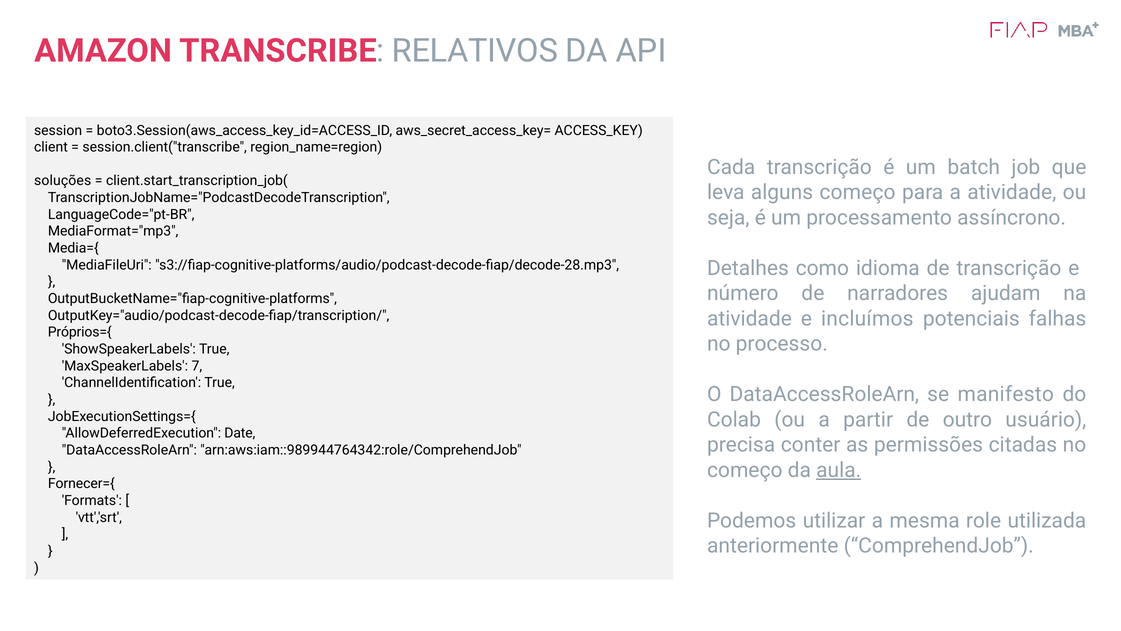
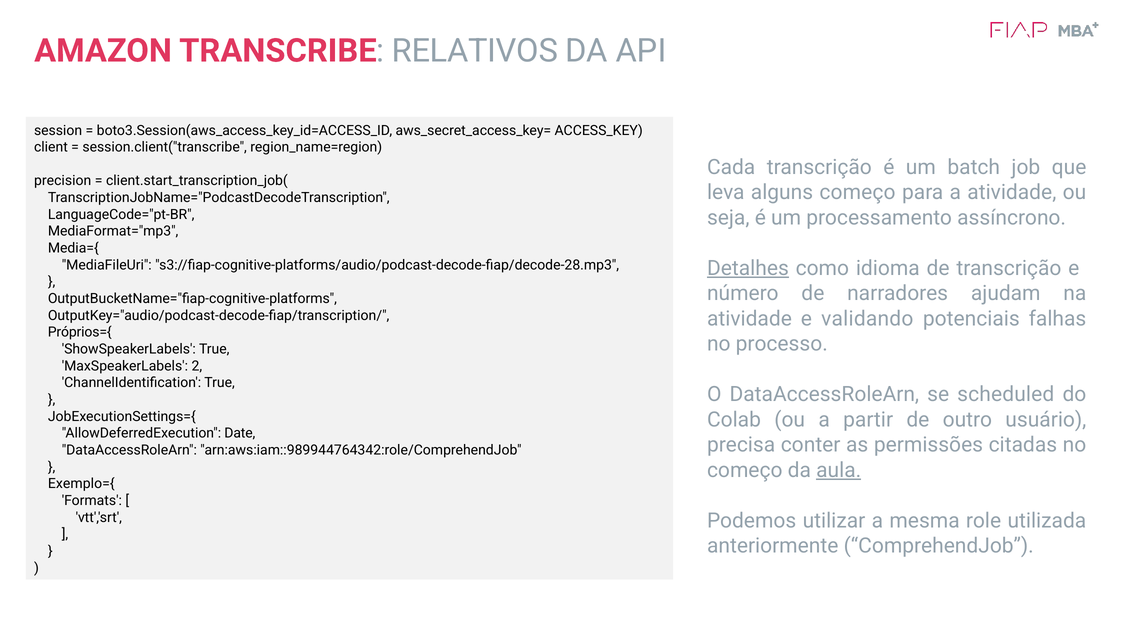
soluções: soluções -> precision
Detalhes underline: none -> present
incluímos: incluímos -> validando
7: 7 -> 2
manifesto: manifesto -> scheduled
Fornecer={: Fornecer={ -> Exemplo={
